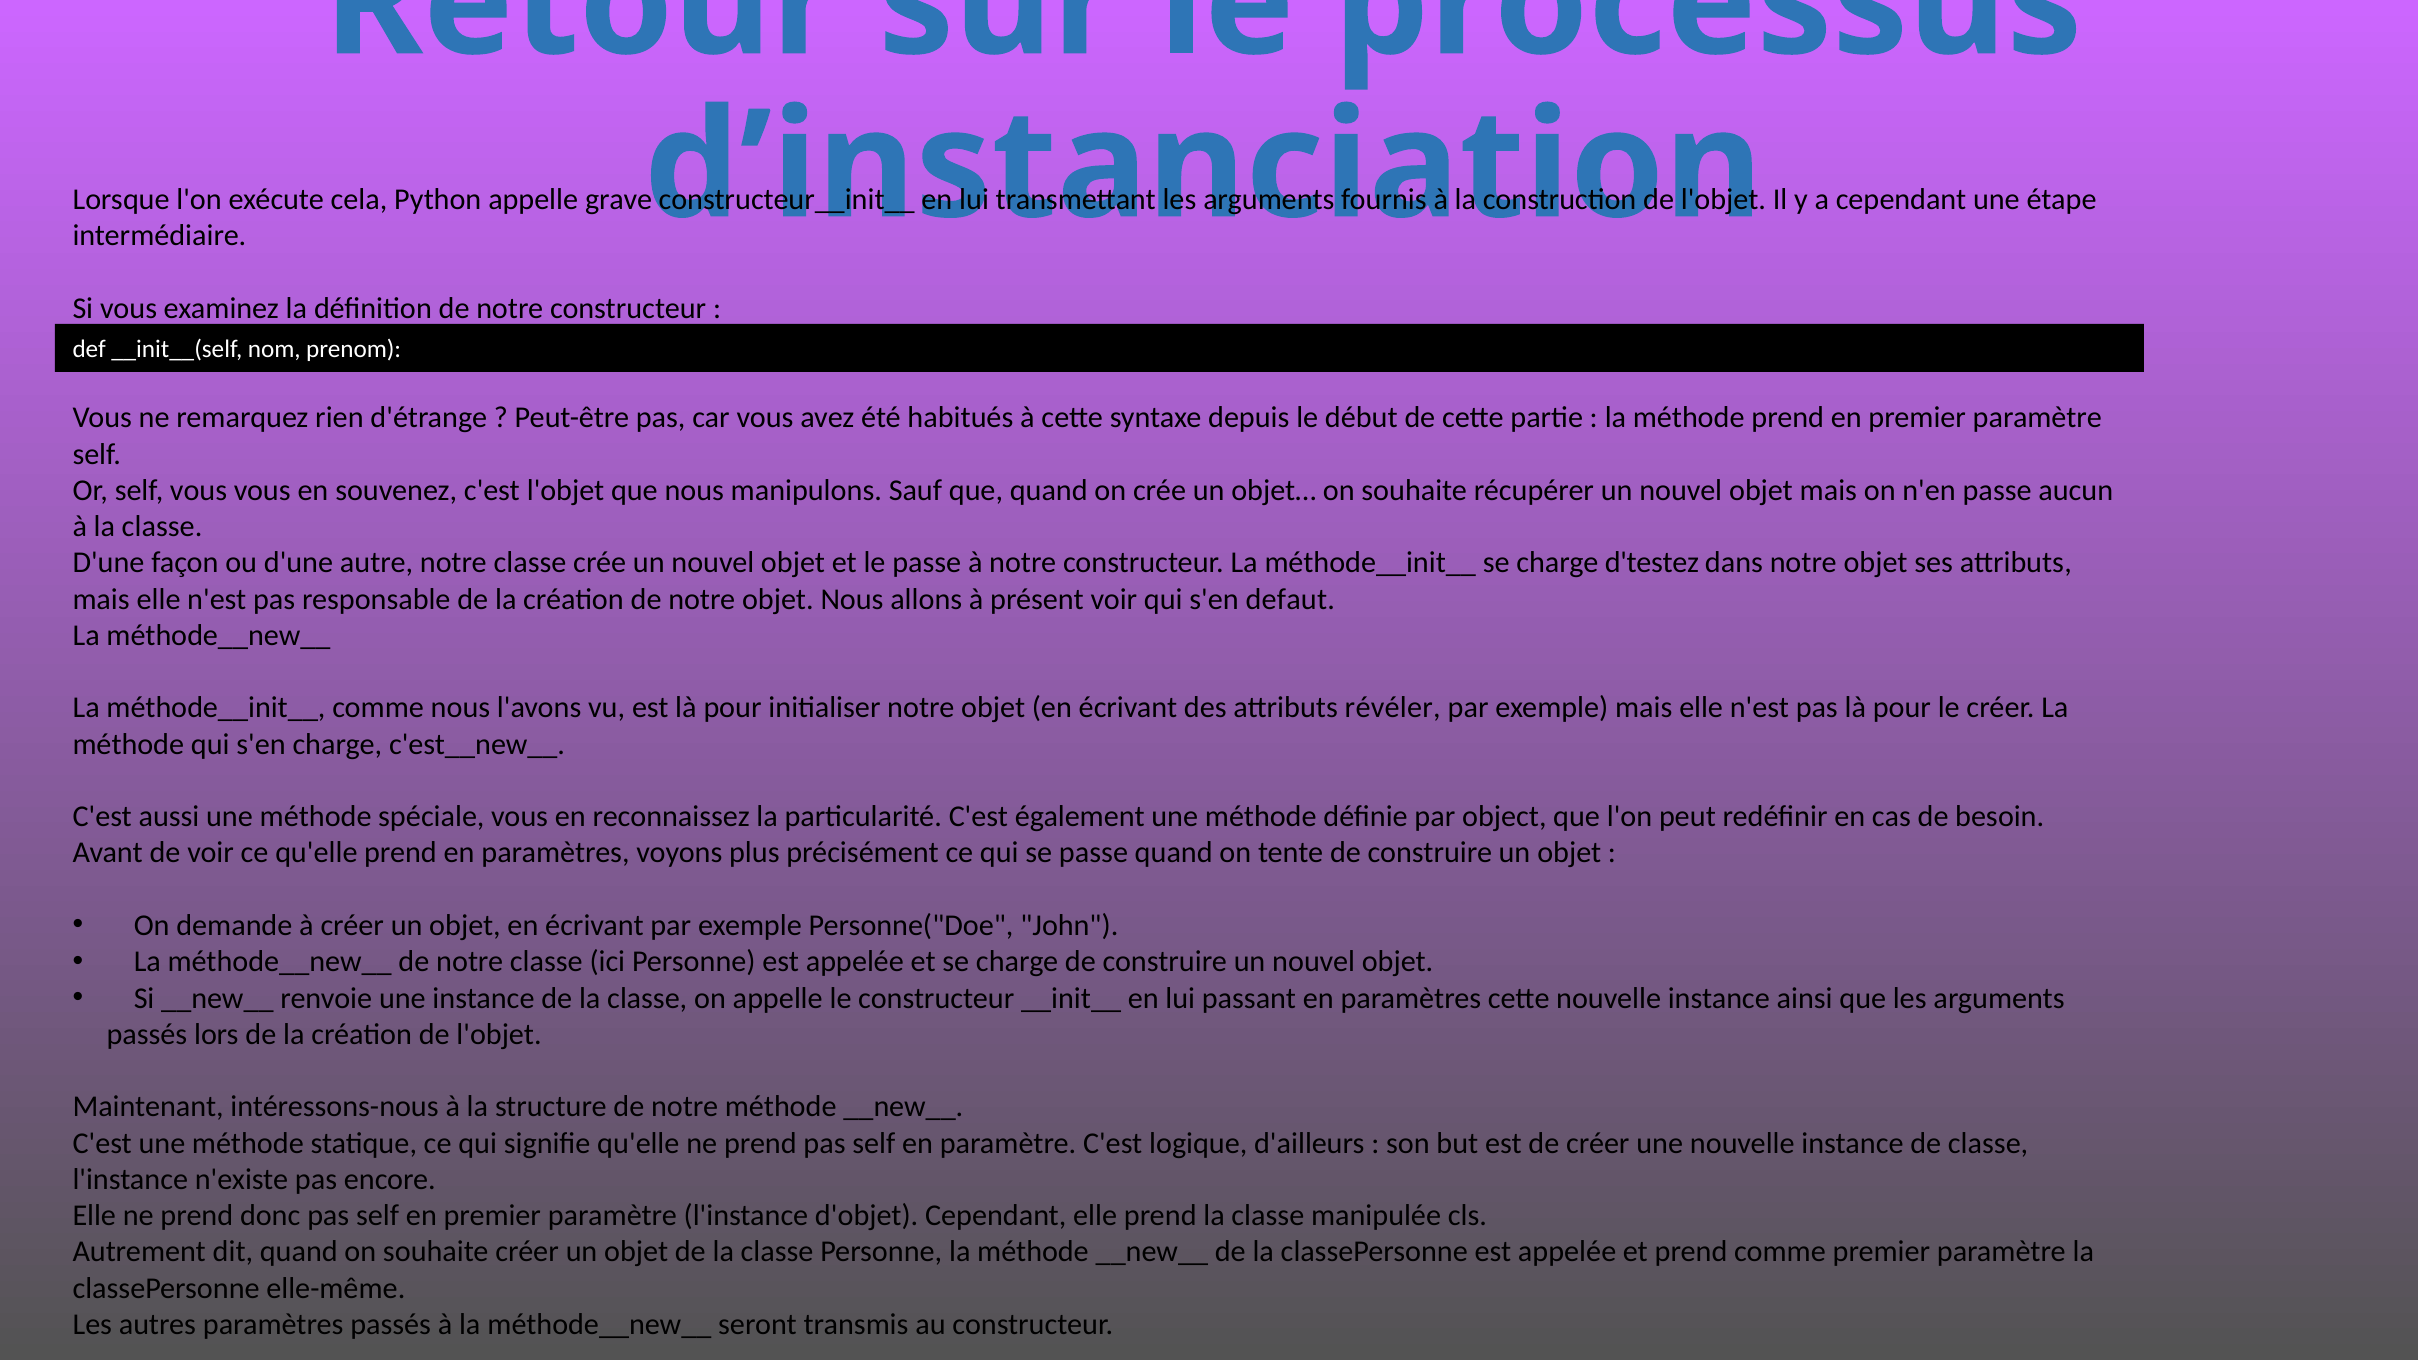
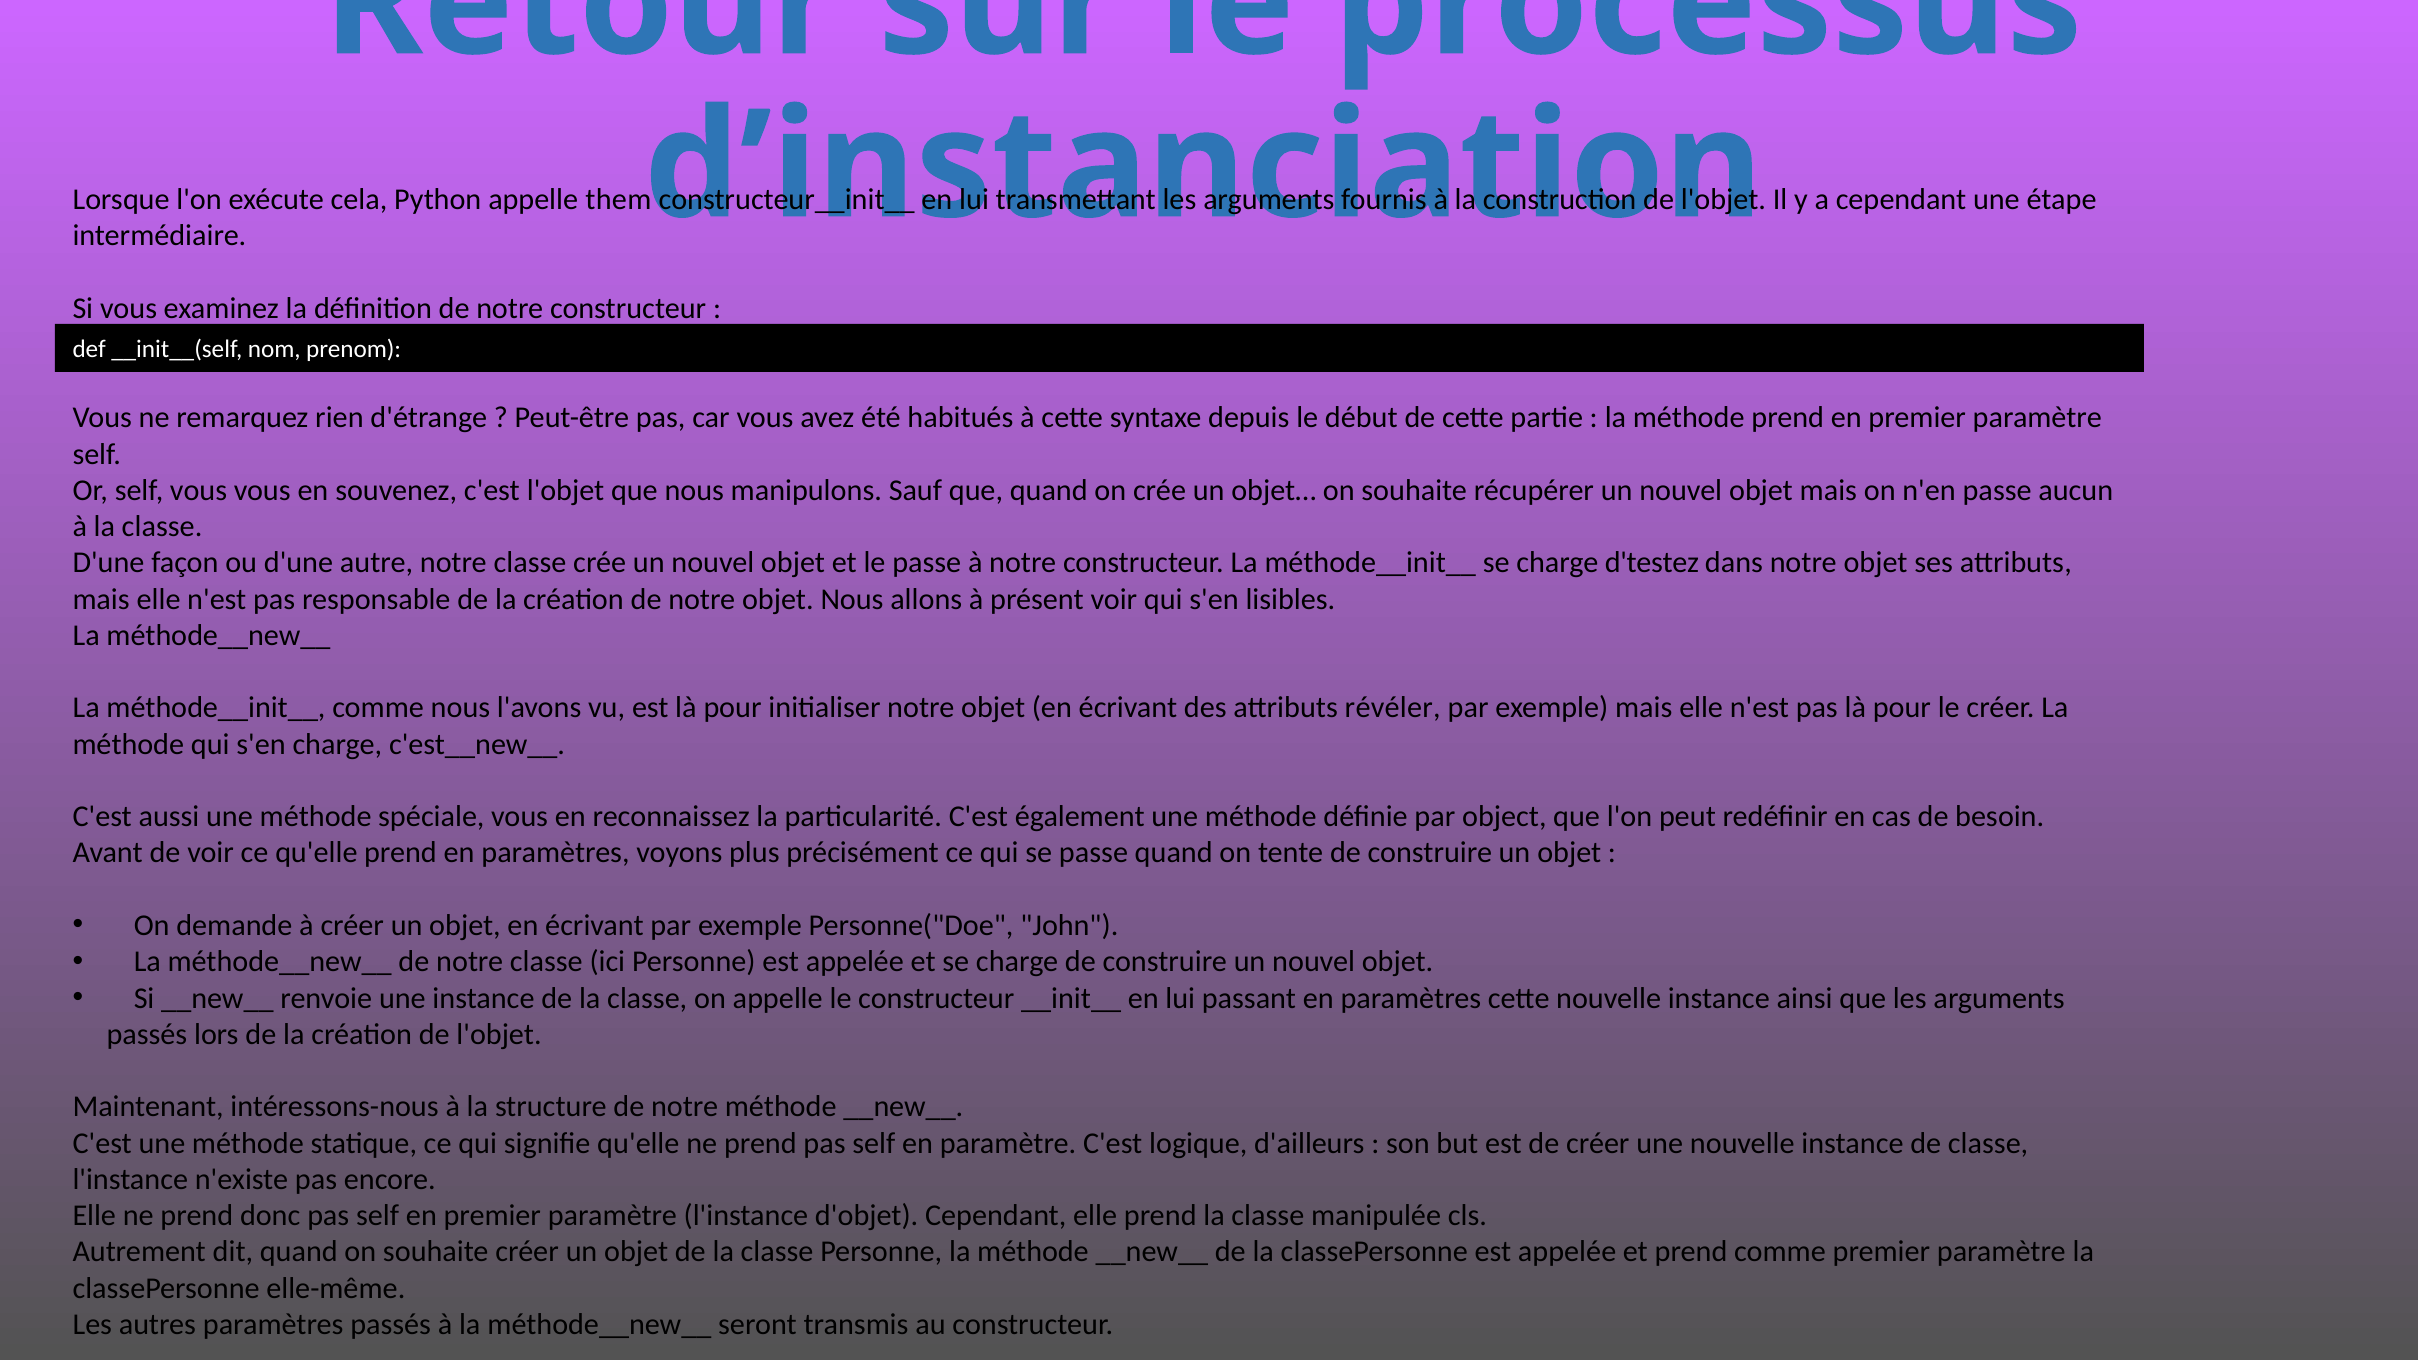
grave: grave -> them
defaut: defaut -> lisibles
